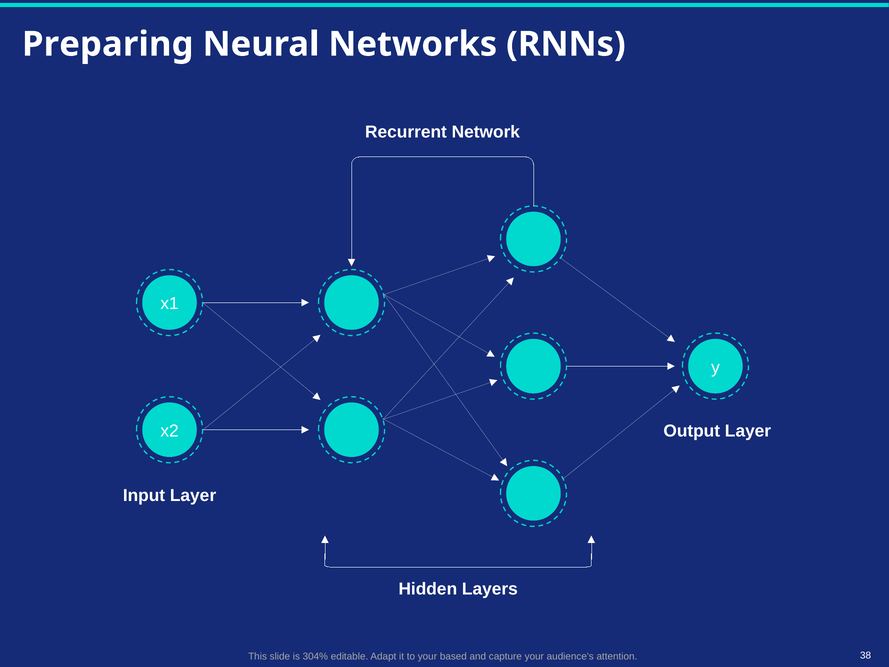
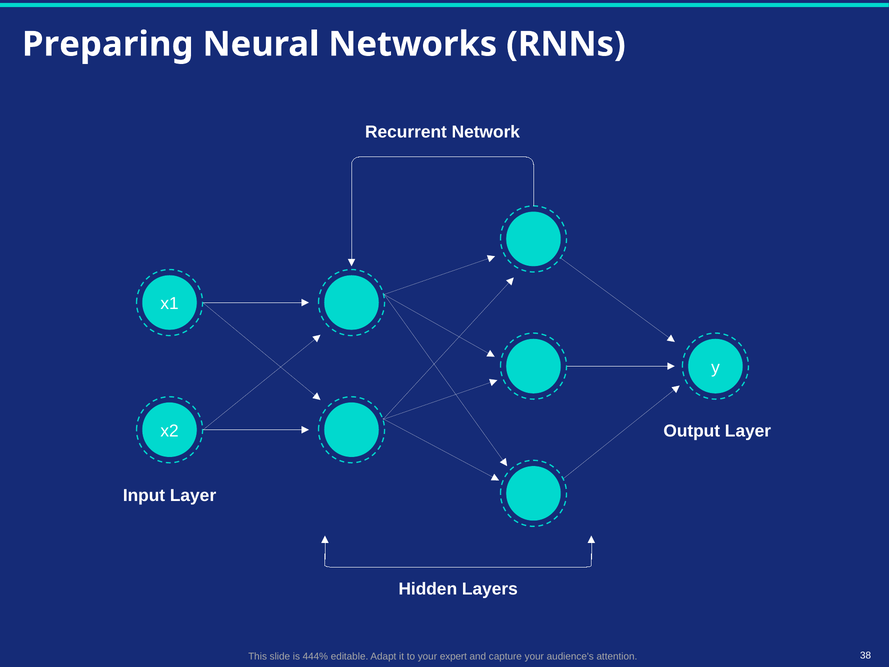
304%: 304% -> 444%
based: based -> expert
